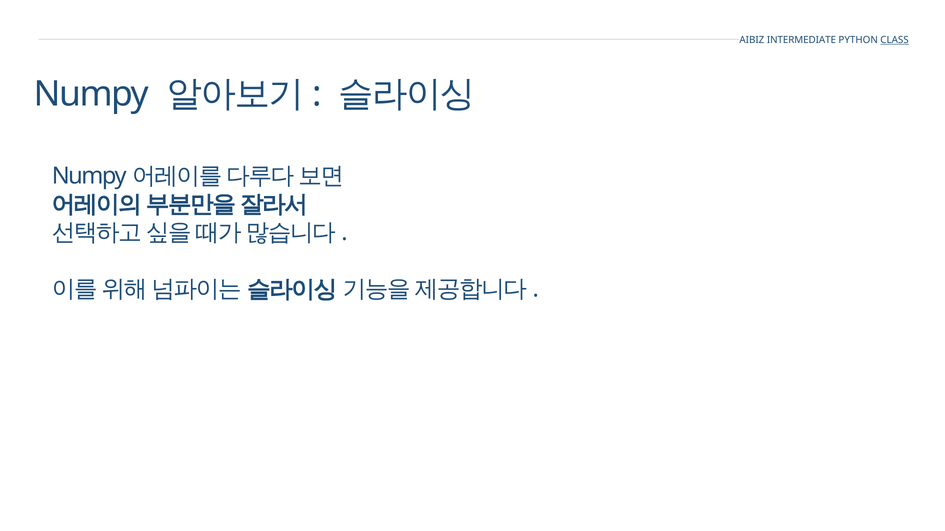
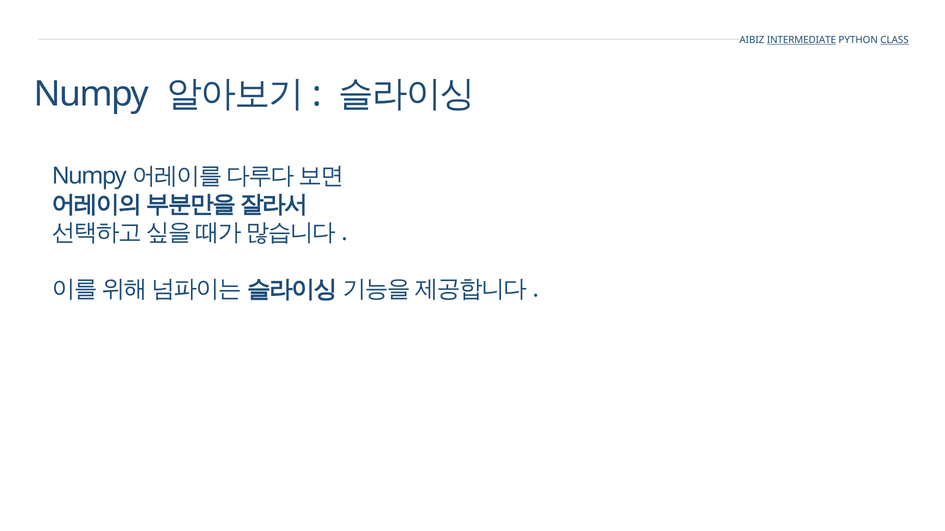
INTERMEDIATE underline: none -> present
